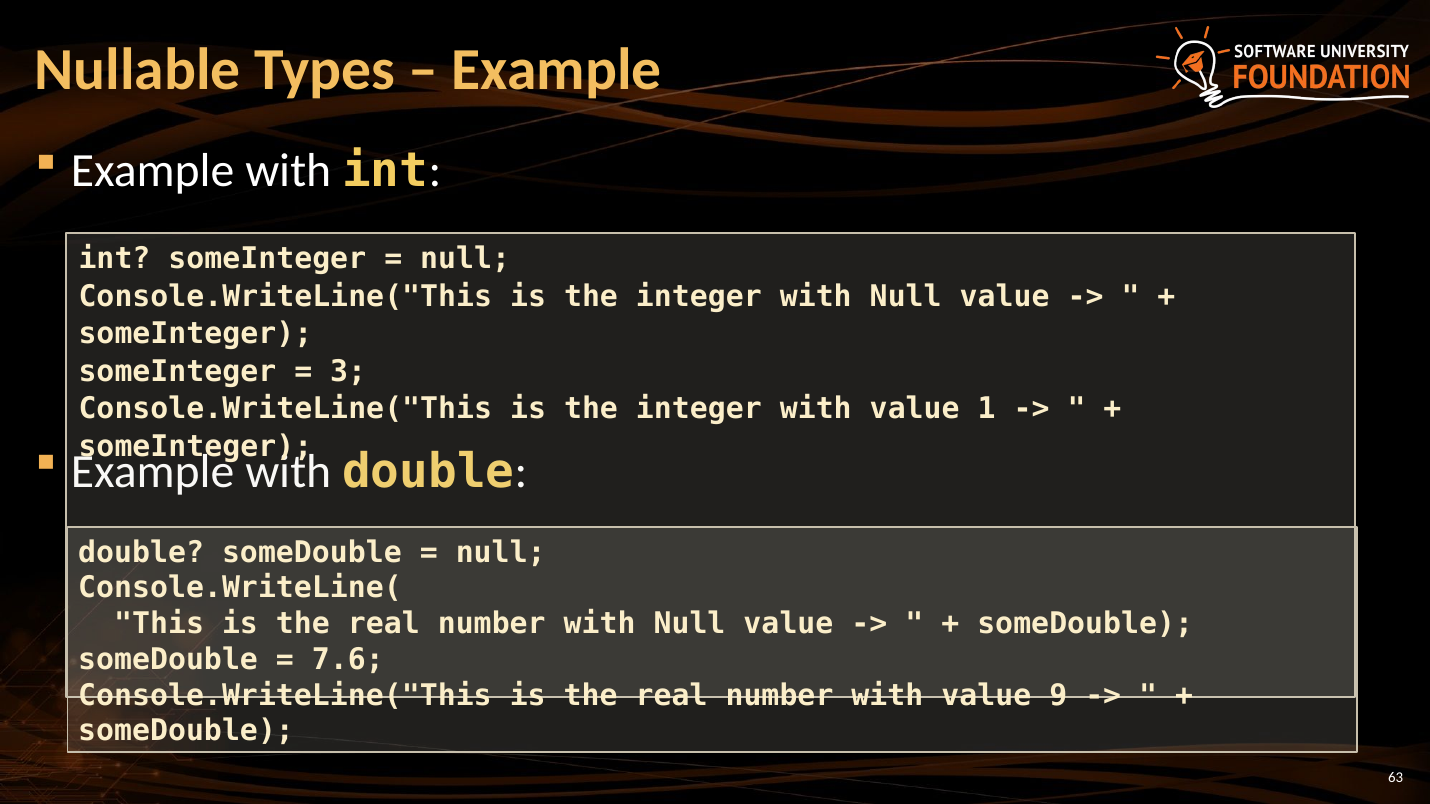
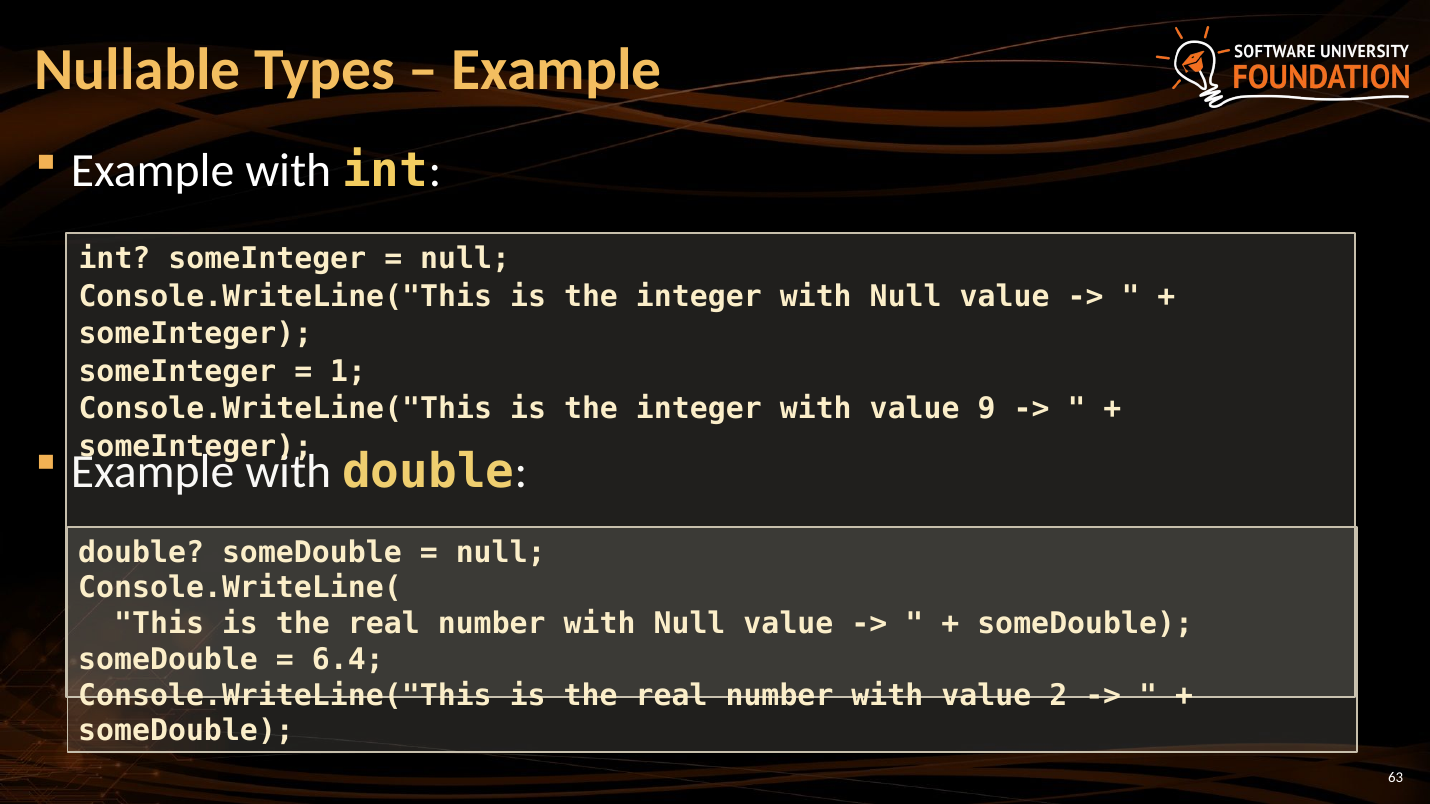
3: 3 -> 1
1: 1 -> 9
7.6: 7.6 -> 6.4
9: 9 -> 2
